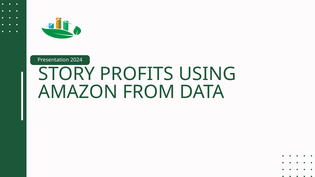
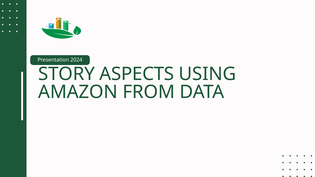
PROFITS: PROFITS -> ASPECTS
